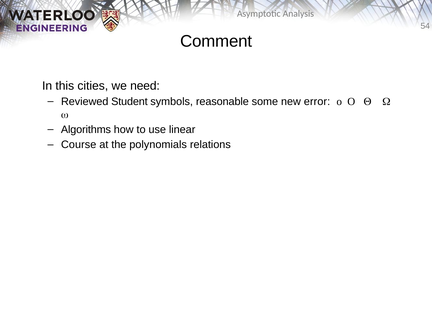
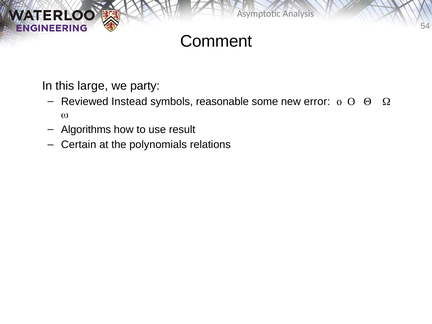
cities: cities -> large
need: need -> party
Student: Student -> Instead
linear: linear -> result
Course: Course -> Certain
